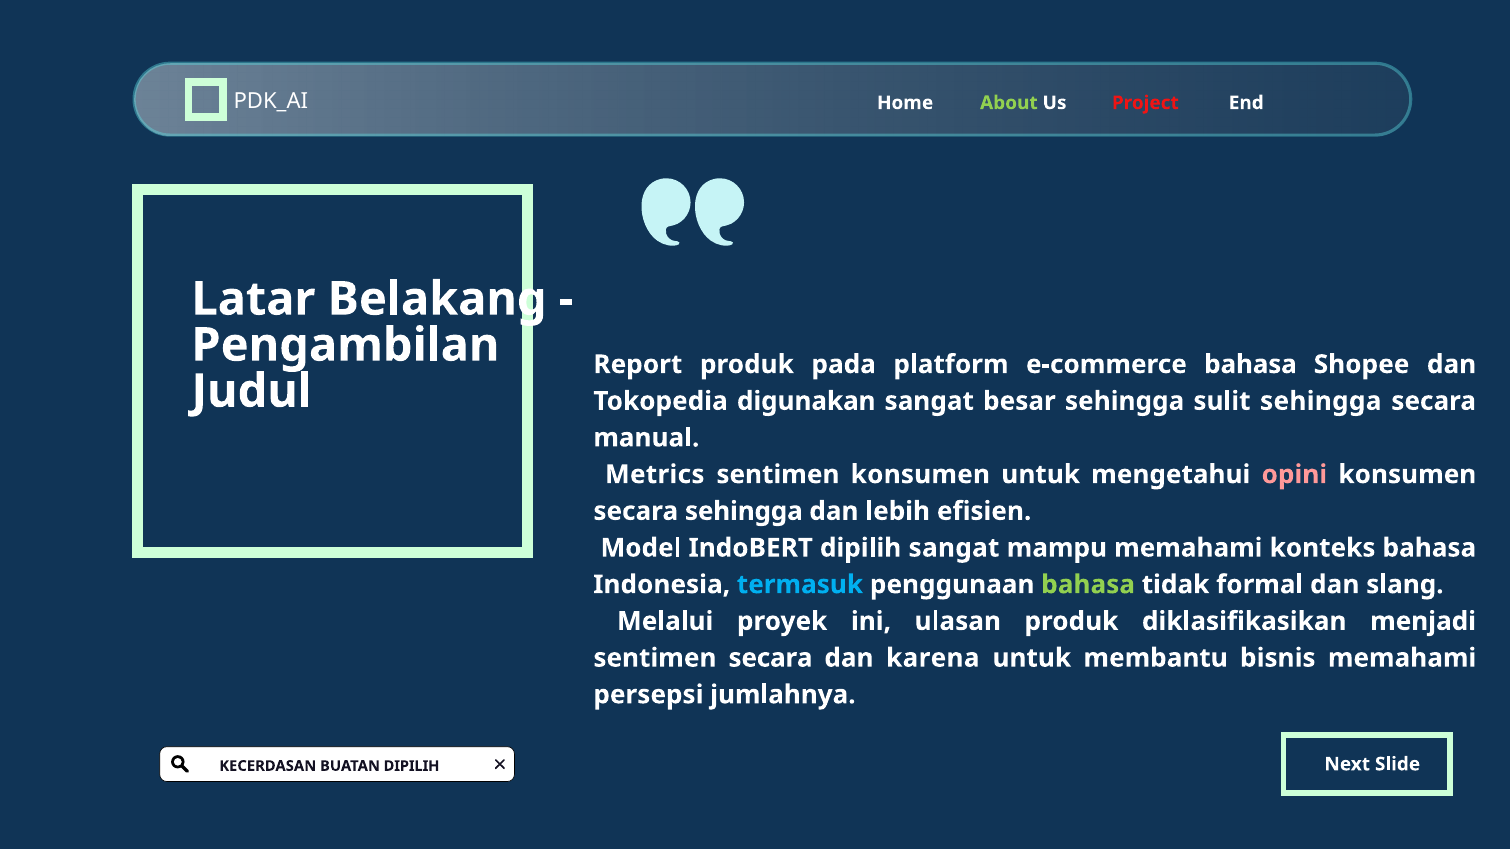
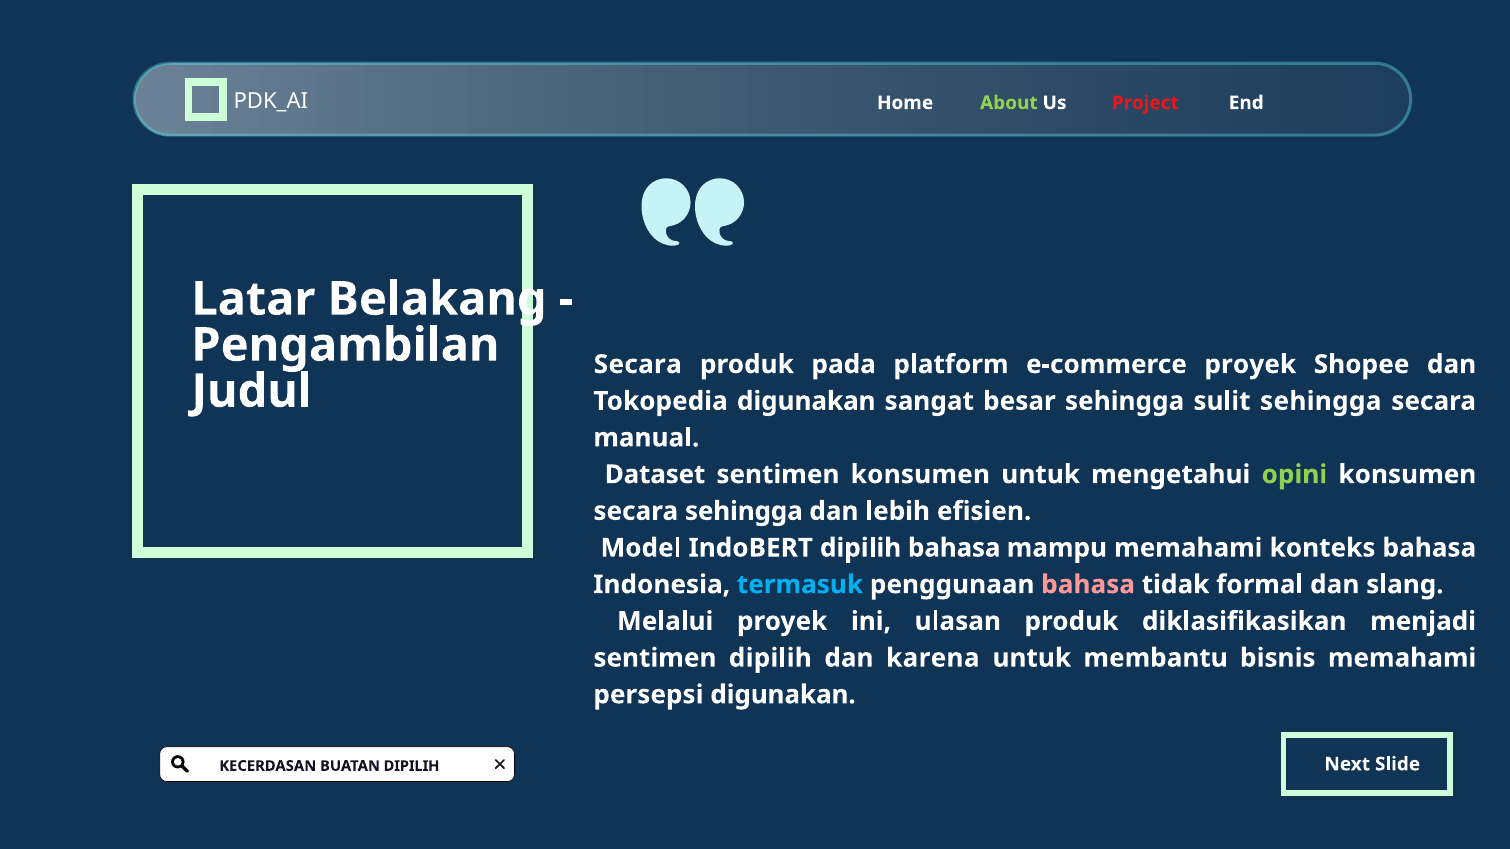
Report at (638, 365): Report -> Secara
e-commerce bahasa: bahasa -> proyek
Metrics: Metrics -> Dataset
opini colour: pink -> light green
dipilih sangat: sangat -> bahasa
bahasa at (1088, 585) colour: light green -> pink
sentimen secara: secara -> dipilih
persepsi jumlahnya: jumlahnya -> digunakan
